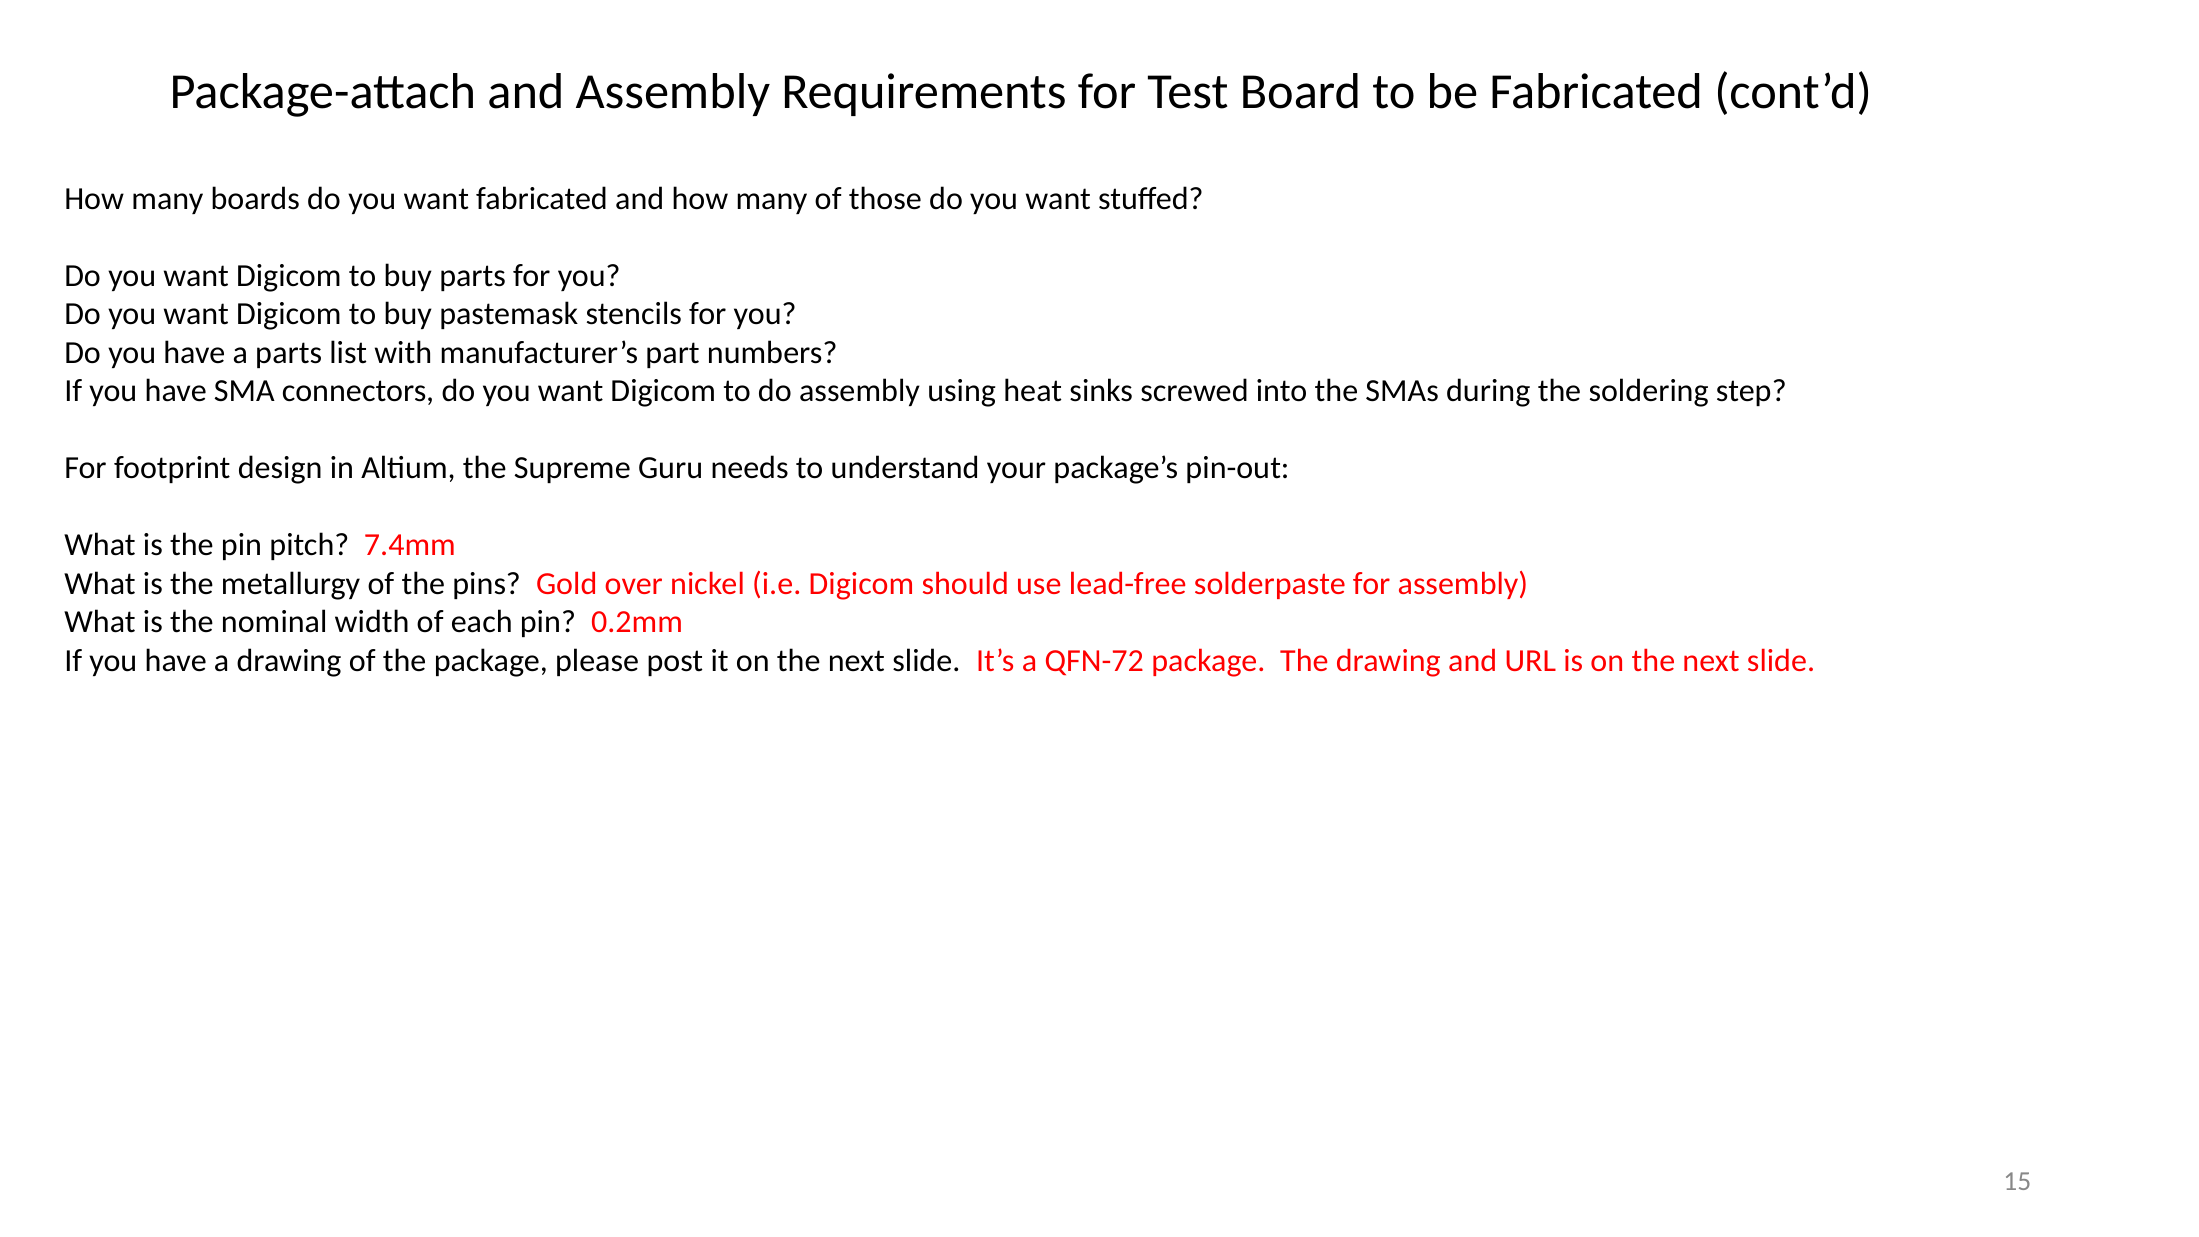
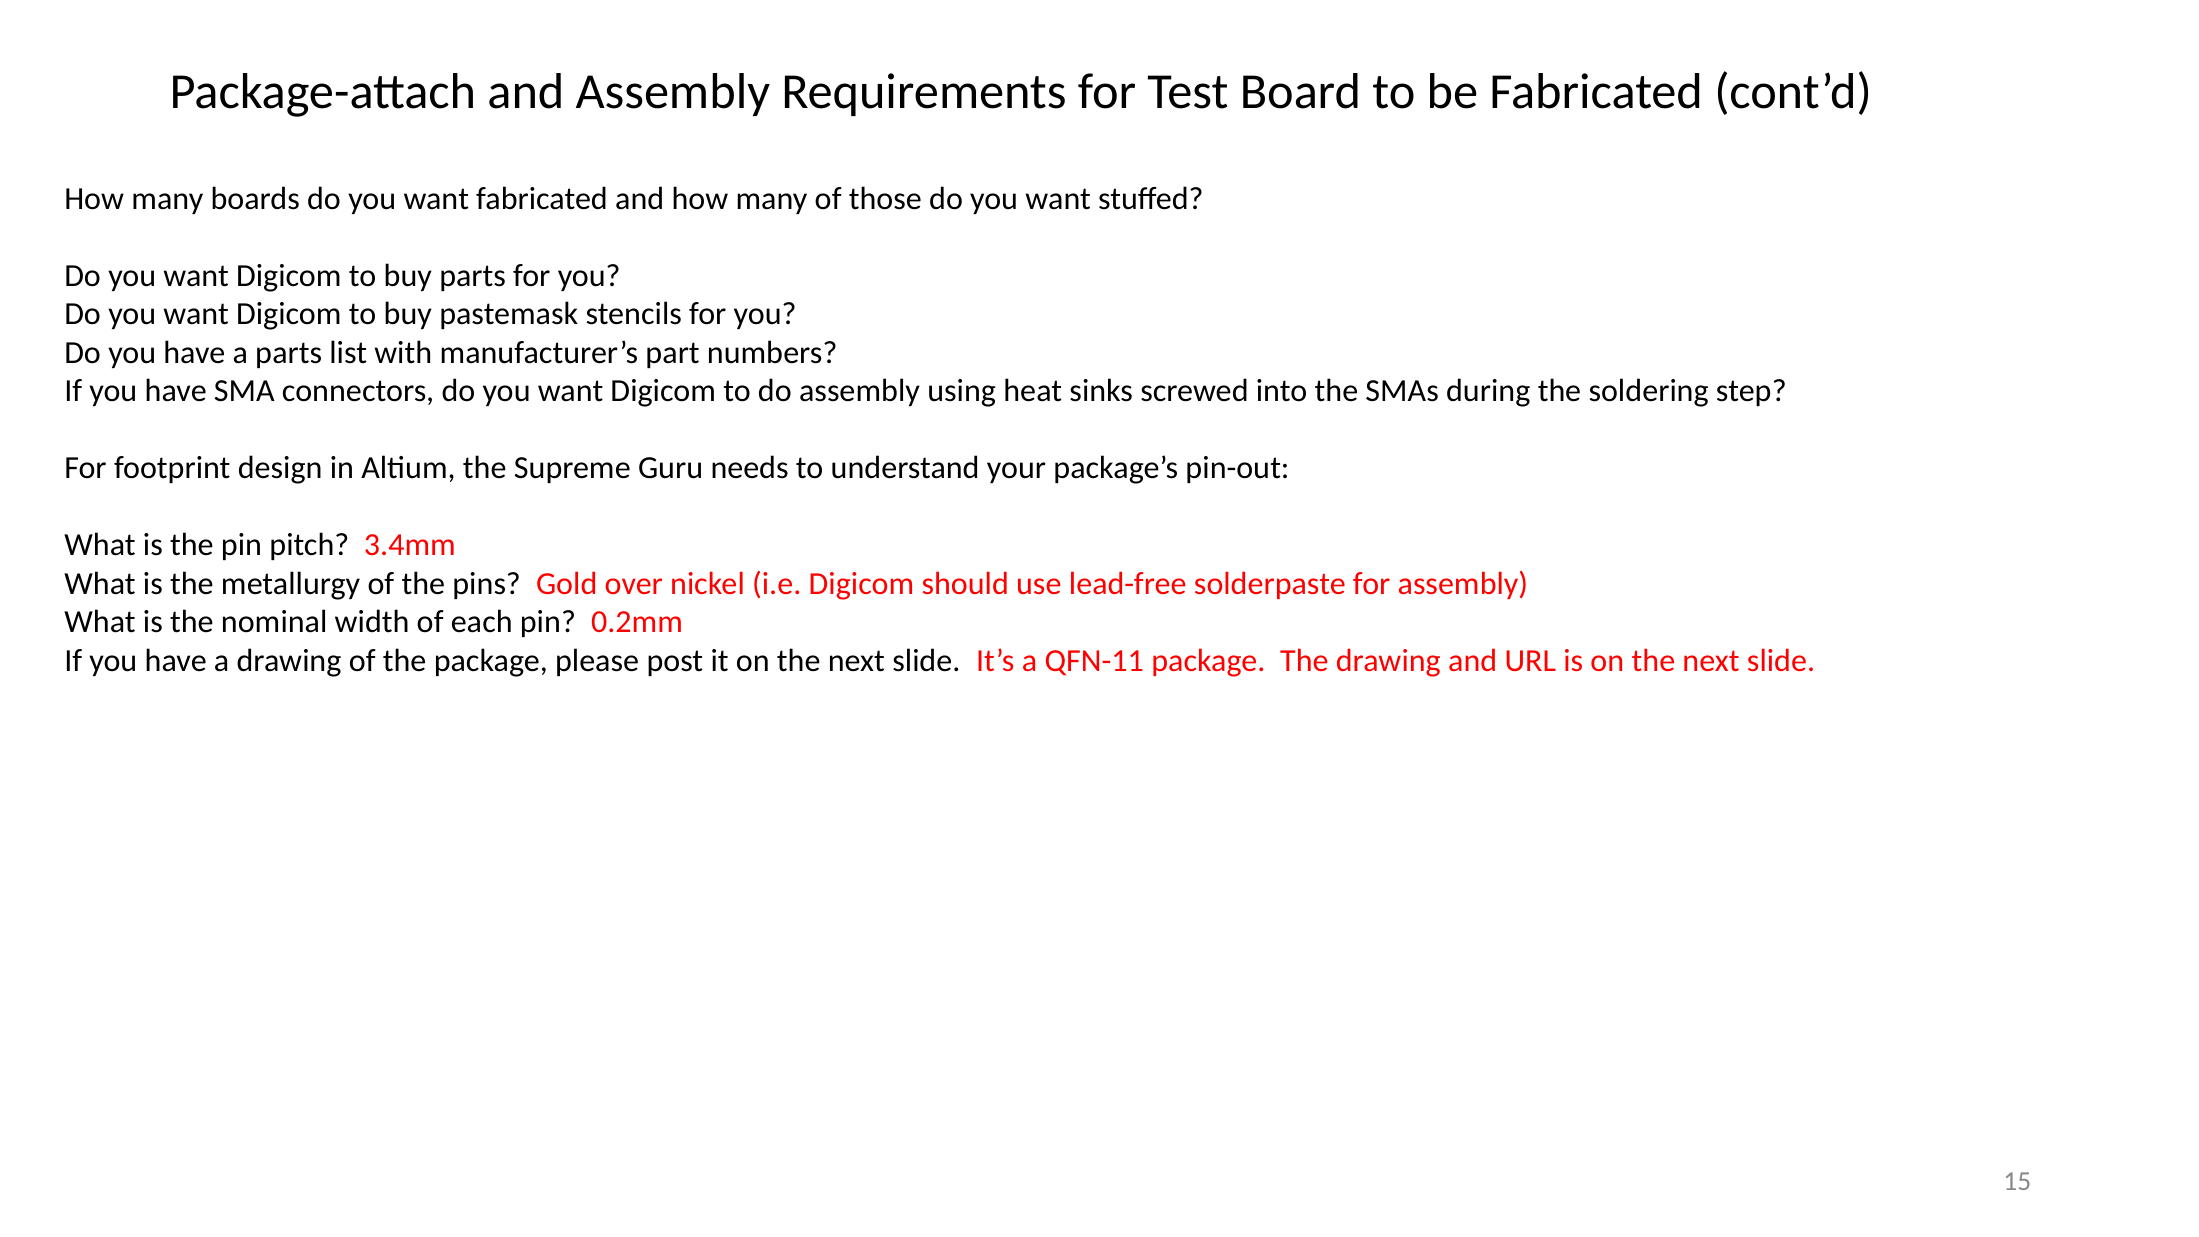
7.4mm: 7.4mm -> 3.4mm
QFN-72: QFN-72 -> QFN-11
